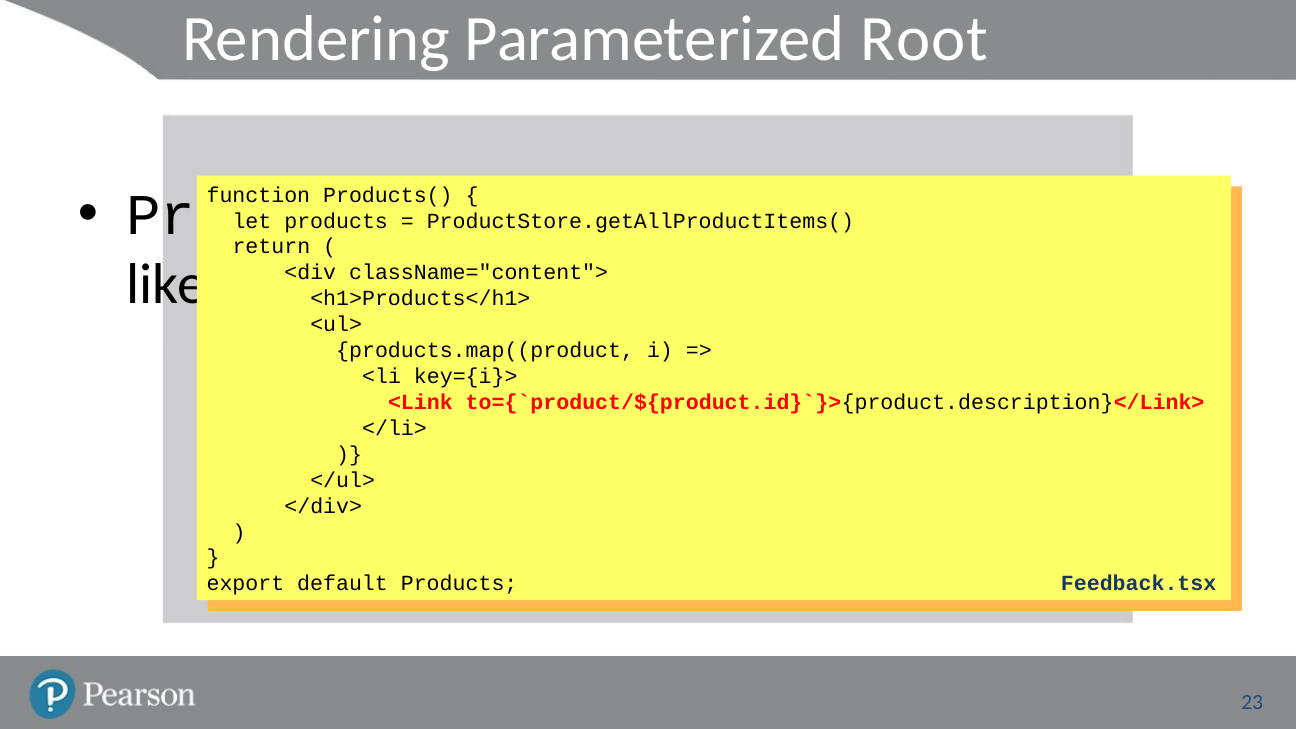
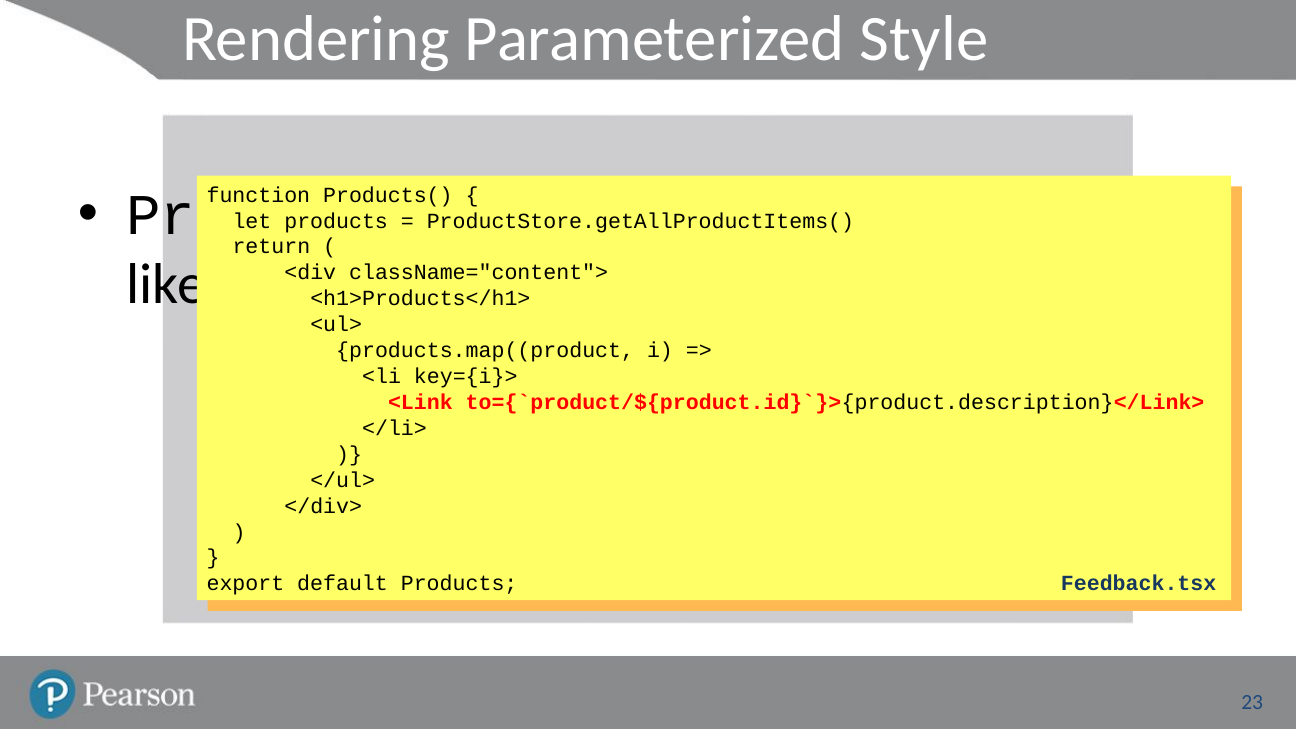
Root at (924, 39): Root -> Style
